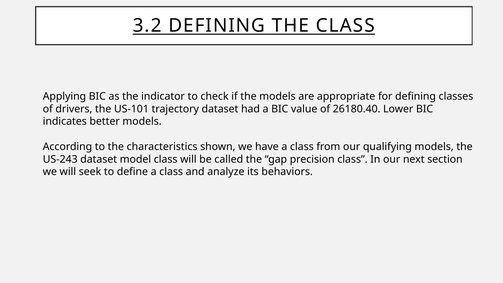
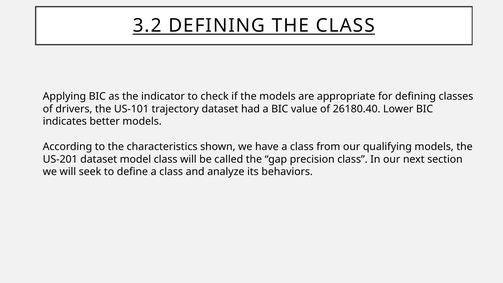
US-243: US-243 -> US-201
